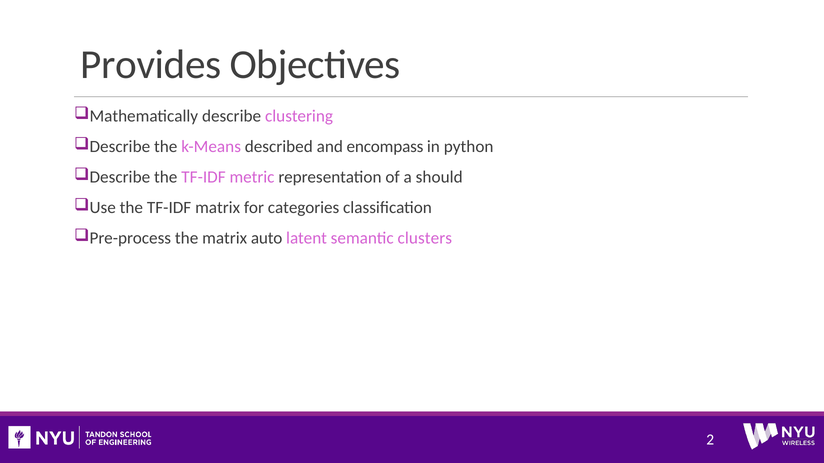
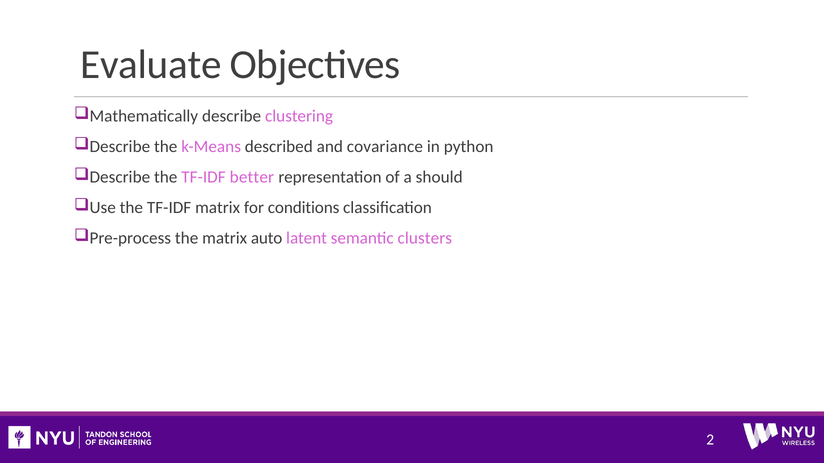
Provides: Provides -> Evaluate
encompass: encompass -> covariance
metric: metric -> better
categories: categories -> conditions
